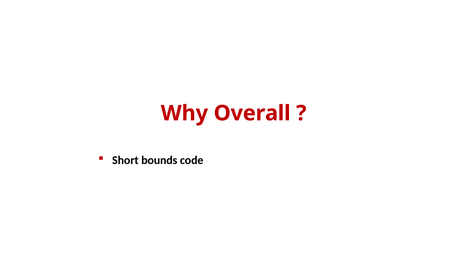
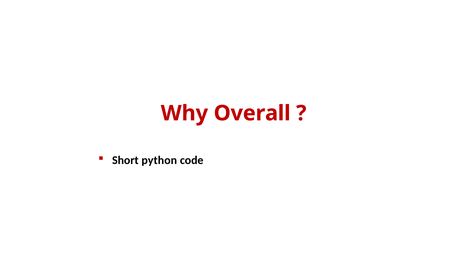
bounds: bounds -> python
